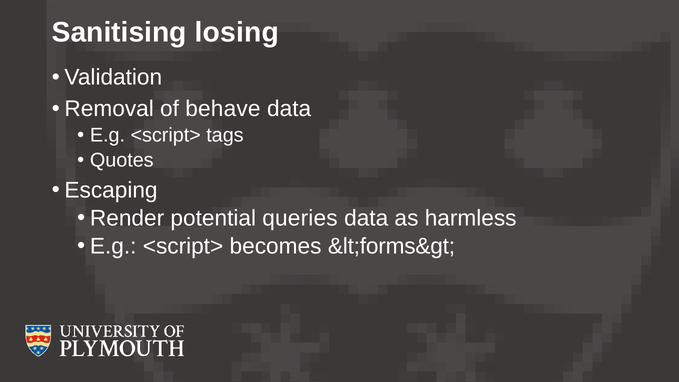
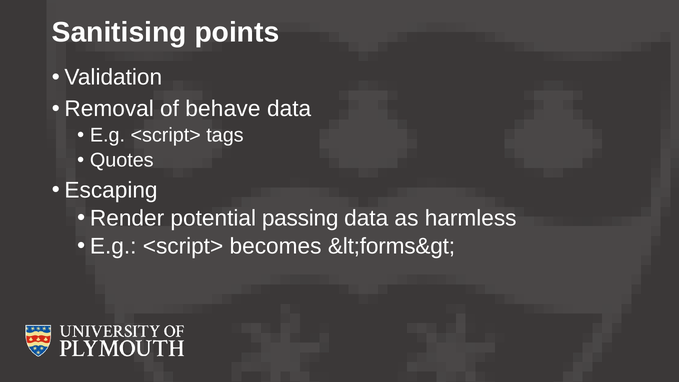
losing: losing -> points
queries: queries -> passing
